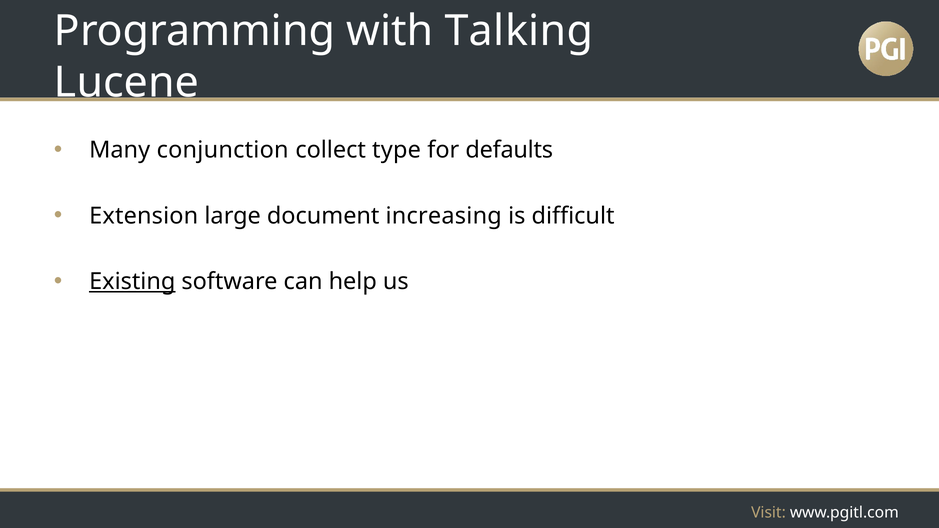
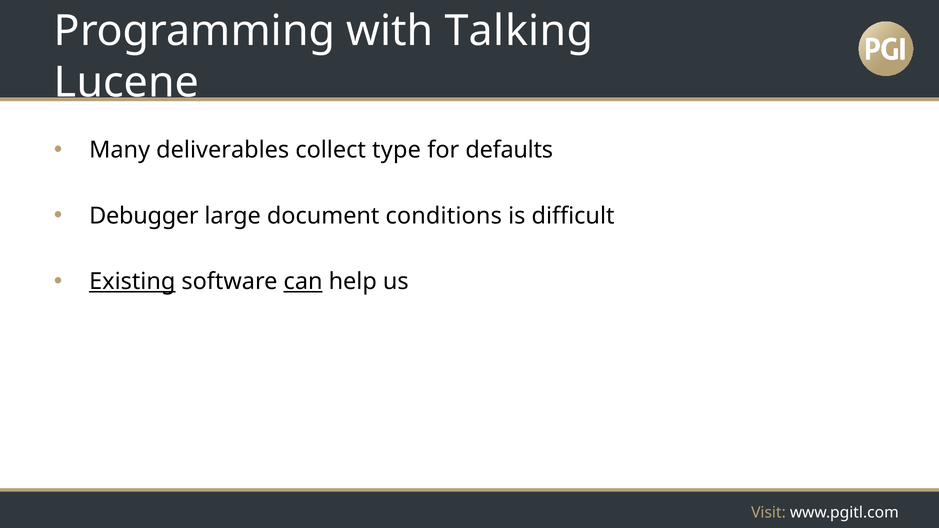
conjunction: conjunction -> deliverables
Extension: Extension -> Debugger
increasing: increasing -> conditions
can underline: none -> present
